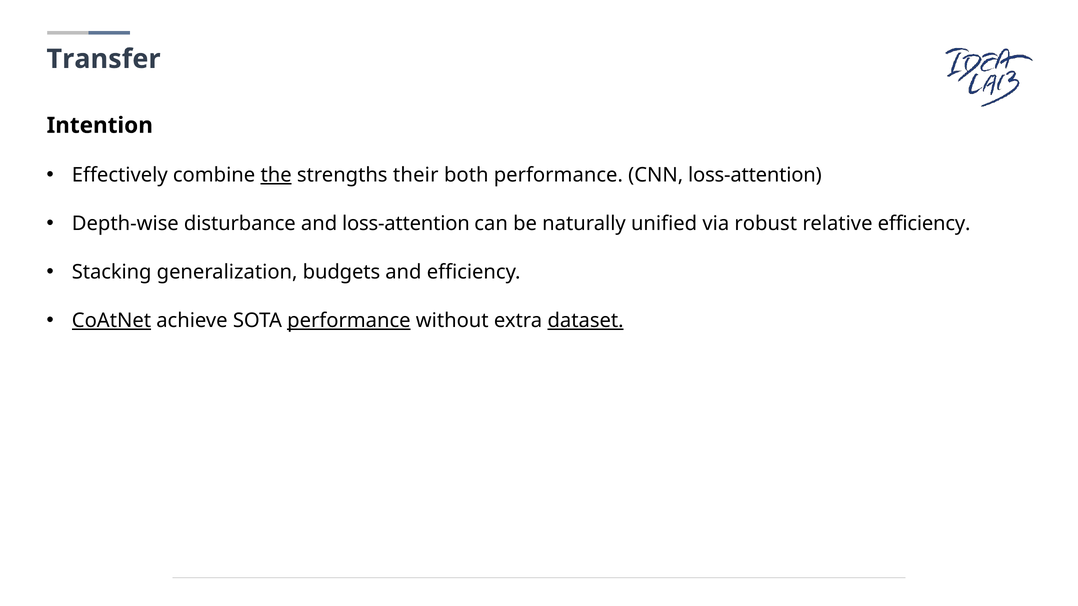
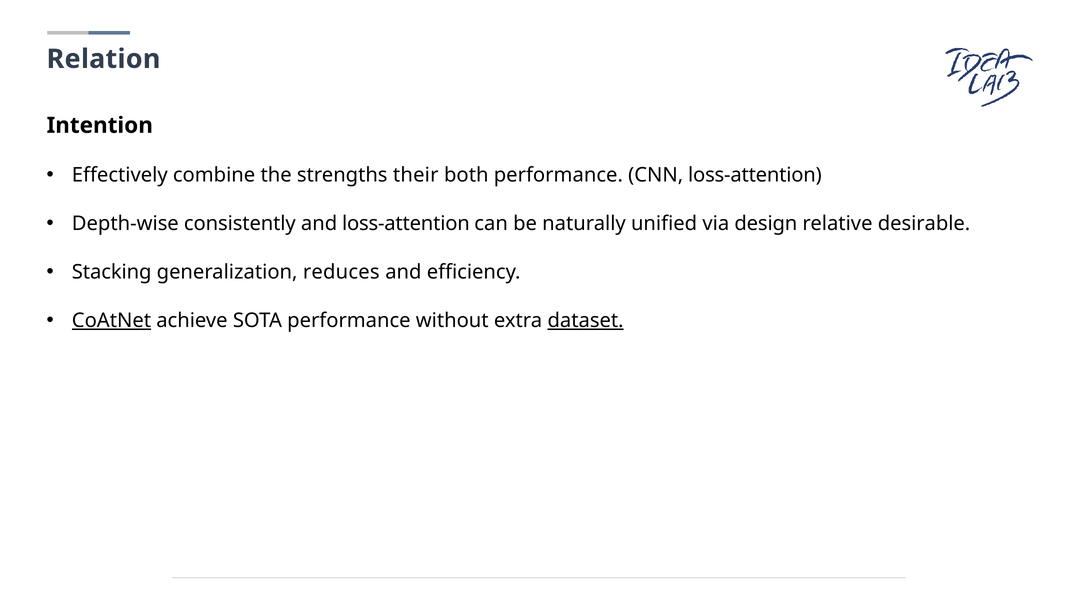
Transfer: Transfer -> Relation
the underline: present -> none
disturbance: disturbance -> consistently
robust: robust -> design
relative efficiency: efficiency -> desirable
budgets: budgets -> reduces
performance at (349, 321) underline: present -> none
